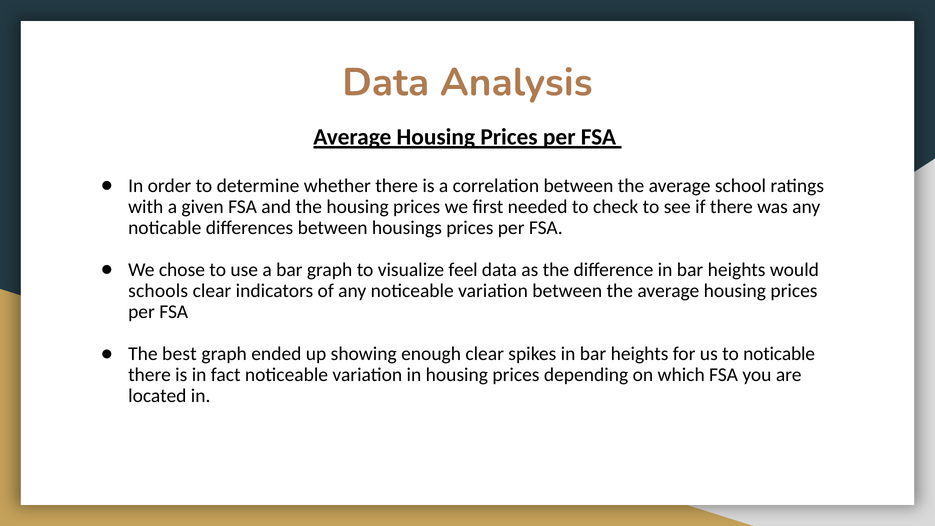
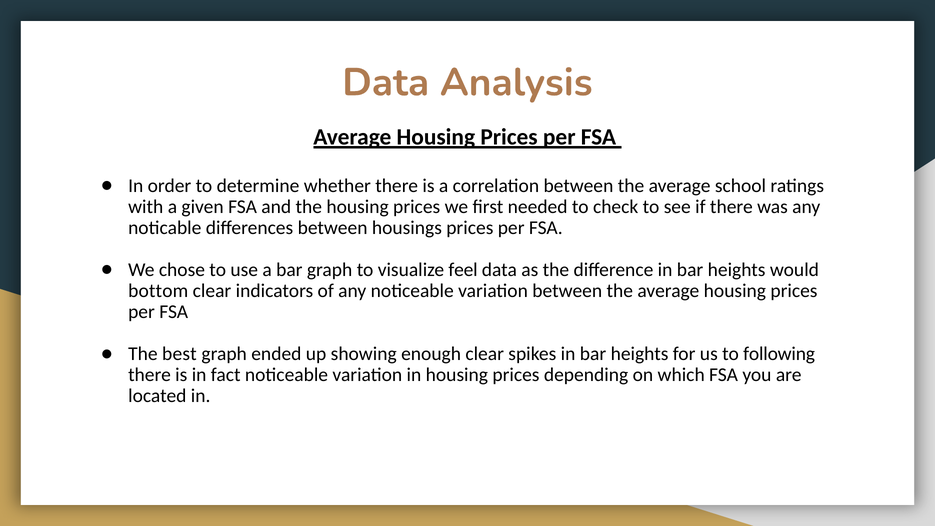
schools: schools -> bottom
to noticable: noticable -> following
